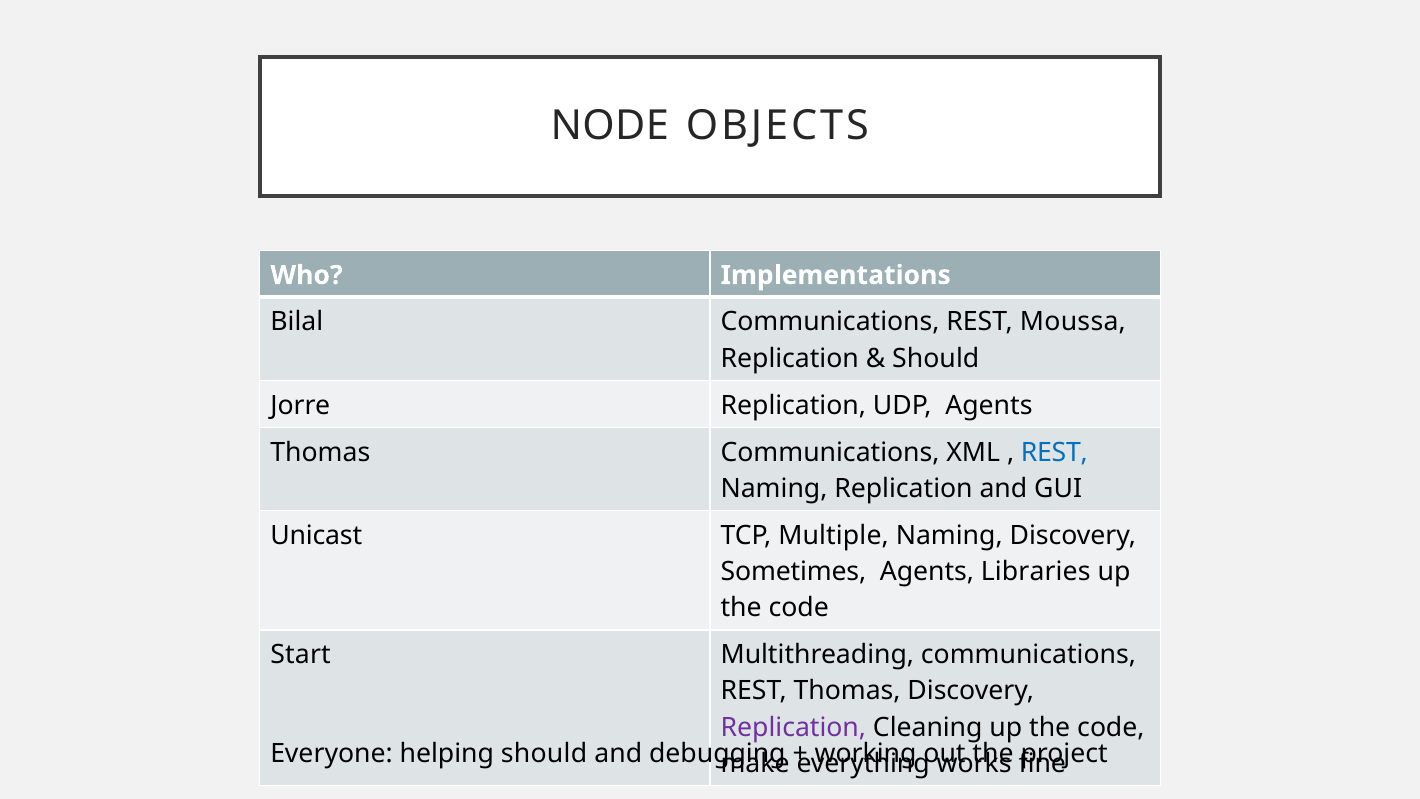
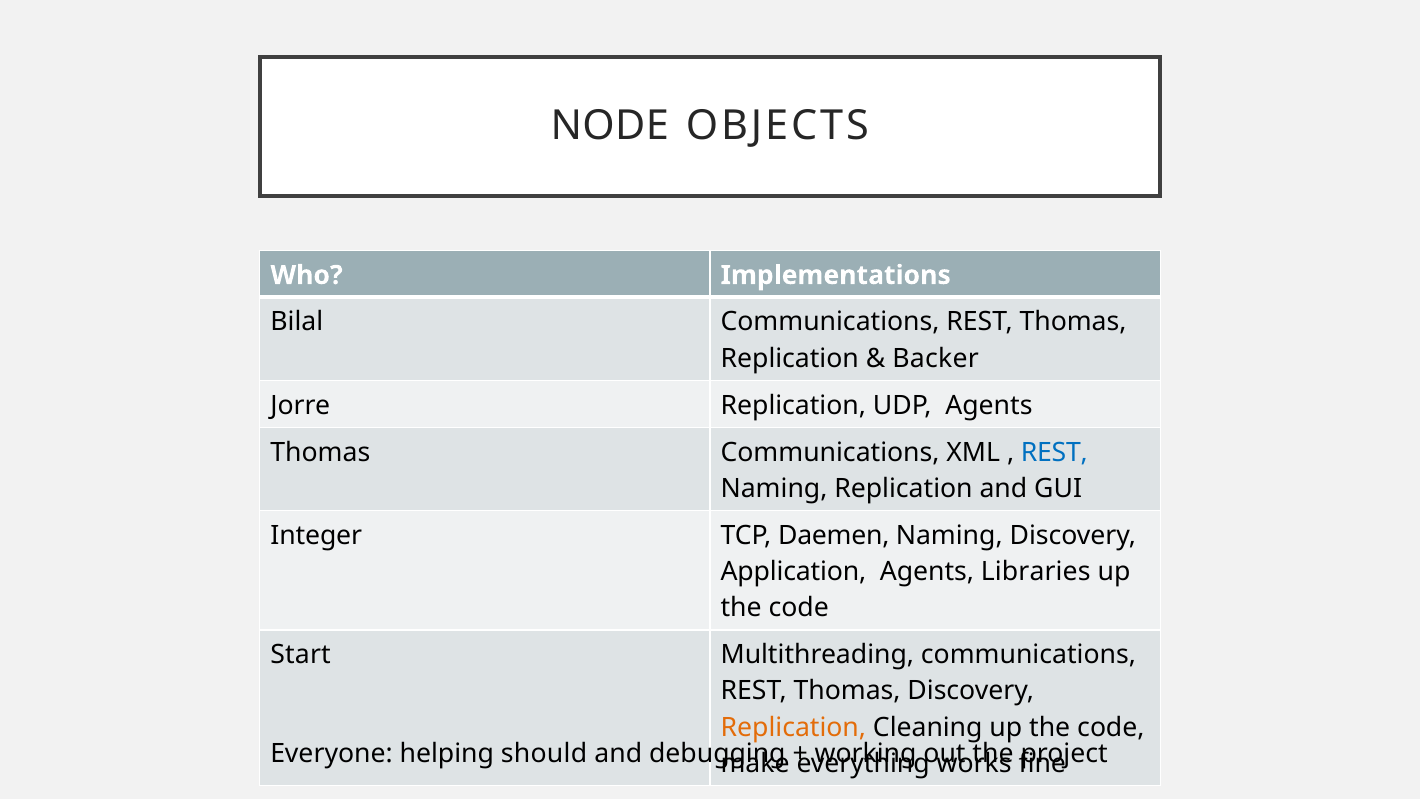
Bilal Communications REST Moussa: Moussa -> Thomas
Should at (936, 358): Should -> Backer
Unicast: Unicast -> Integer
Multiple: Multiple -> Daemen
Sometimes: Sometimes -> Application
Replication at (793, 727) colour: purple -> orange
